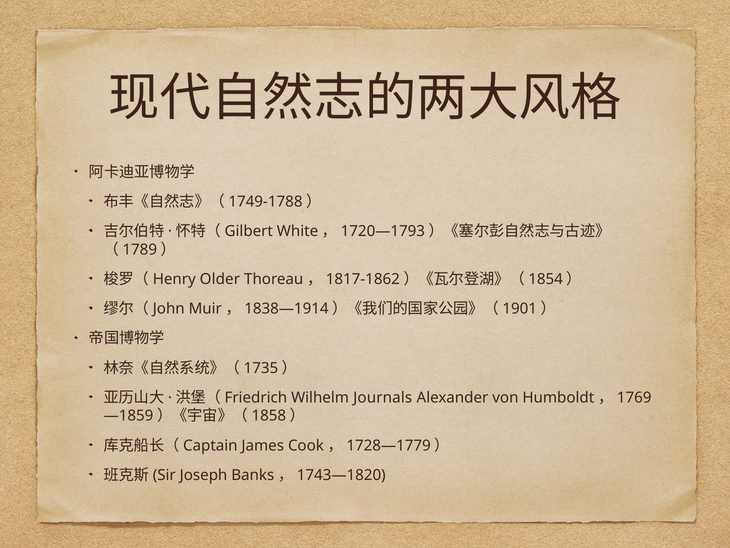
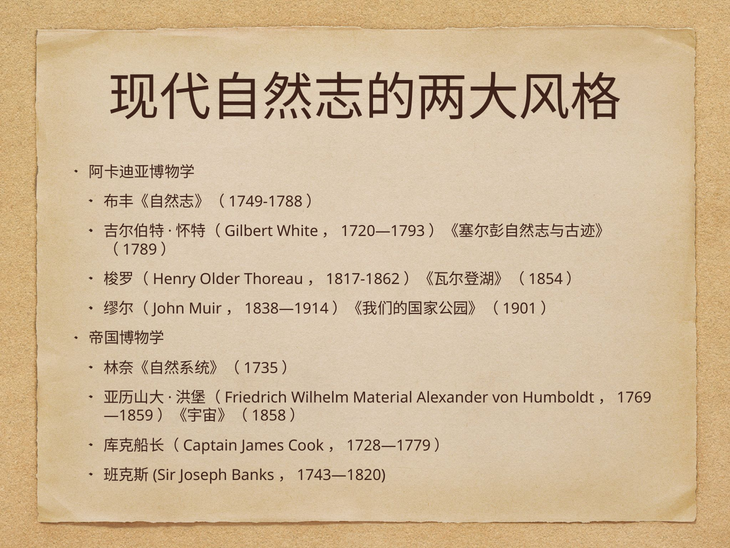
Journals: Journals -> Material
